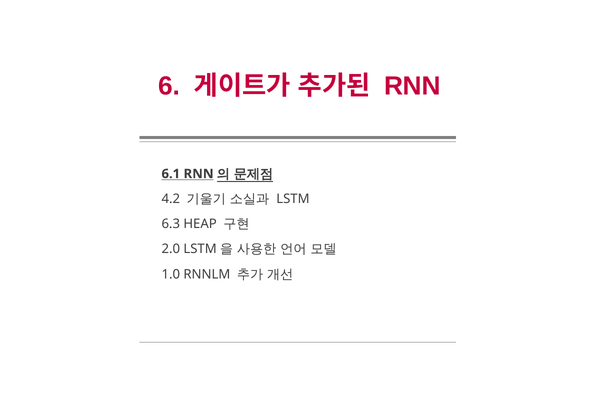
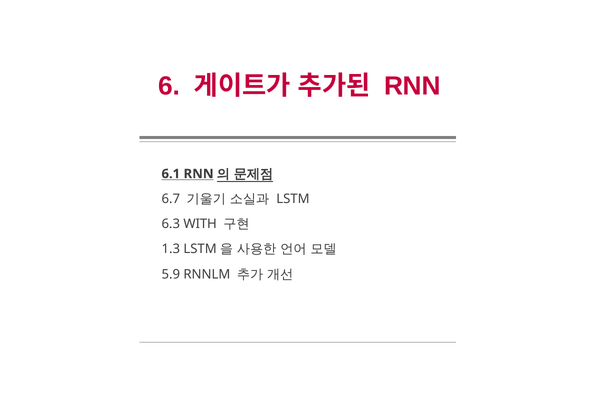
4.2: 4.2 -> 6.7
HEAP: HEAP -> WITH
2.0: 2.0 -> 1.3
1.0: 1.0 -> 5.9
